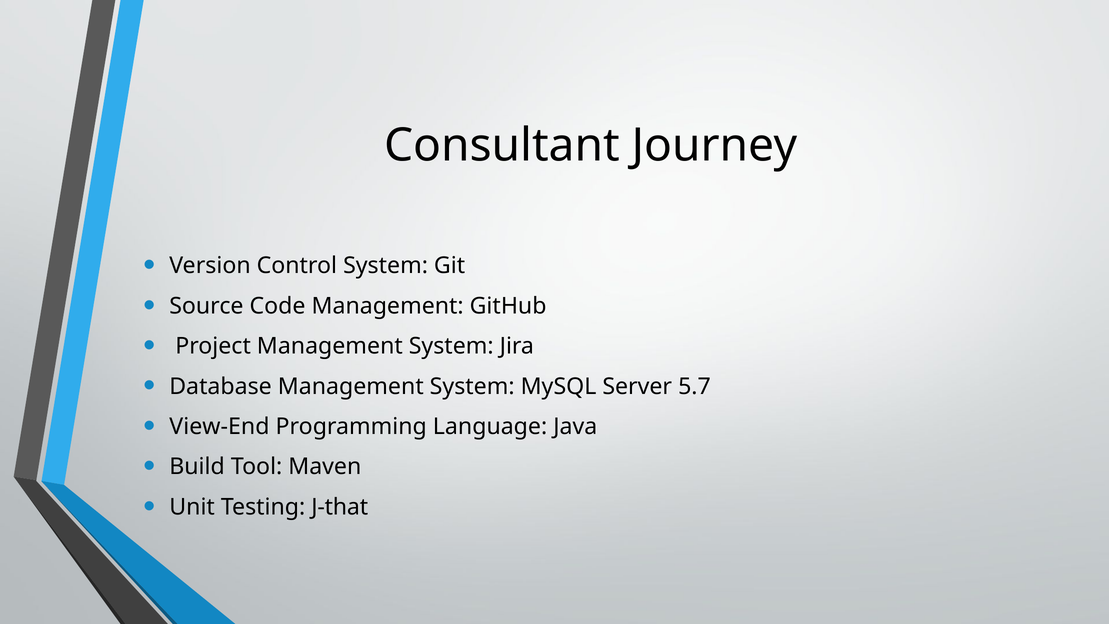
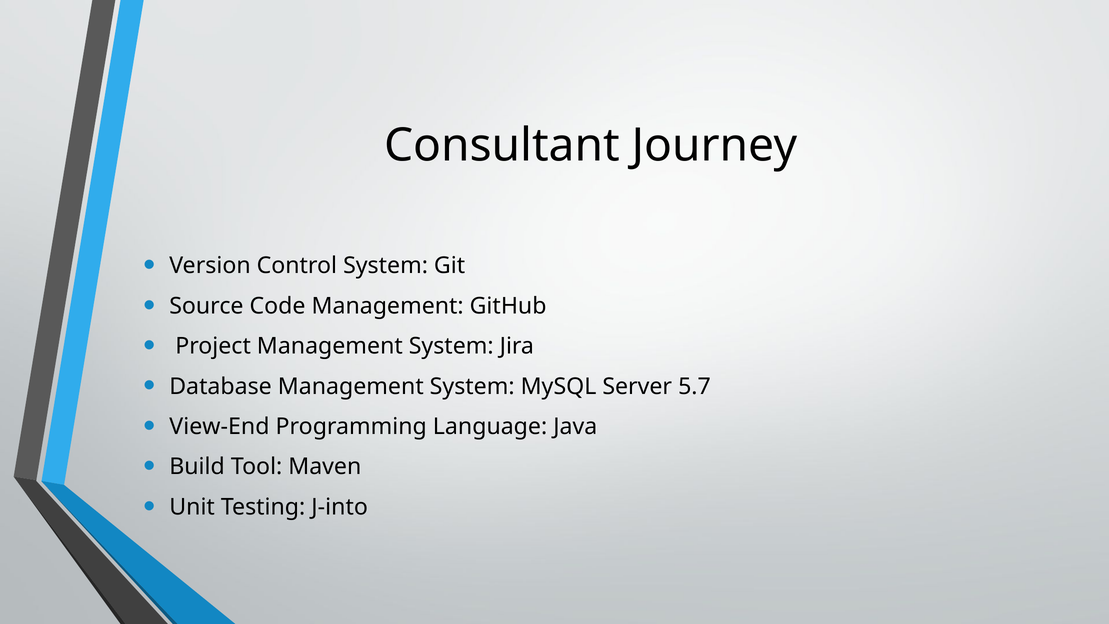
J-that: J-that -> J-into
